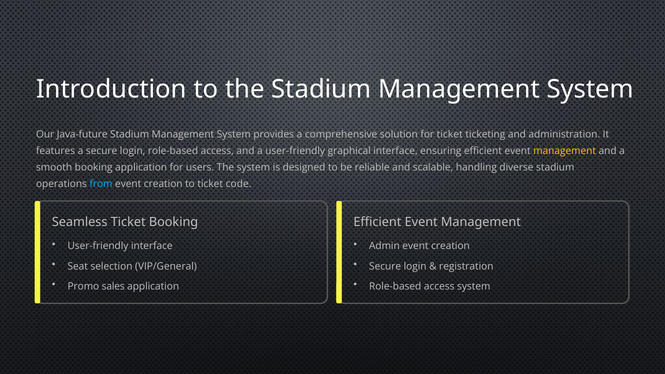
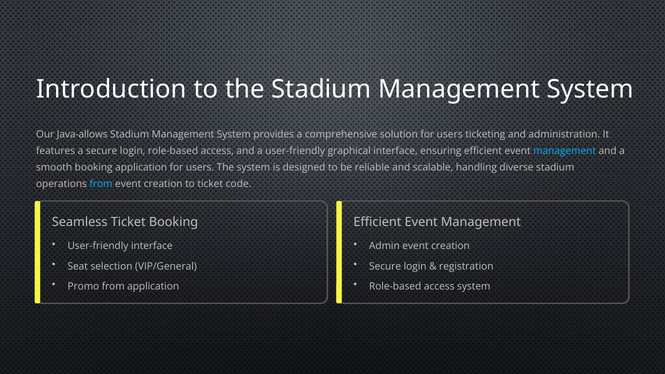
Java-future: Java-future -> Java-allows
solution for ticket: ticket -> users
management at (565, 151) colour: yellow -> light blue
Promo sales: sales -> from
